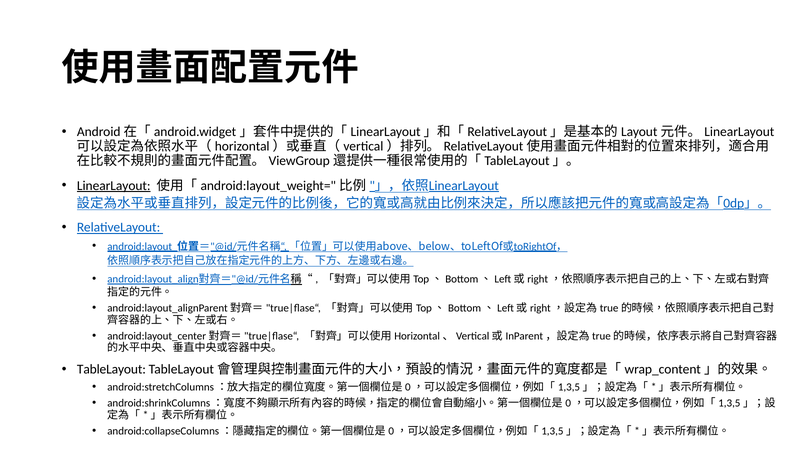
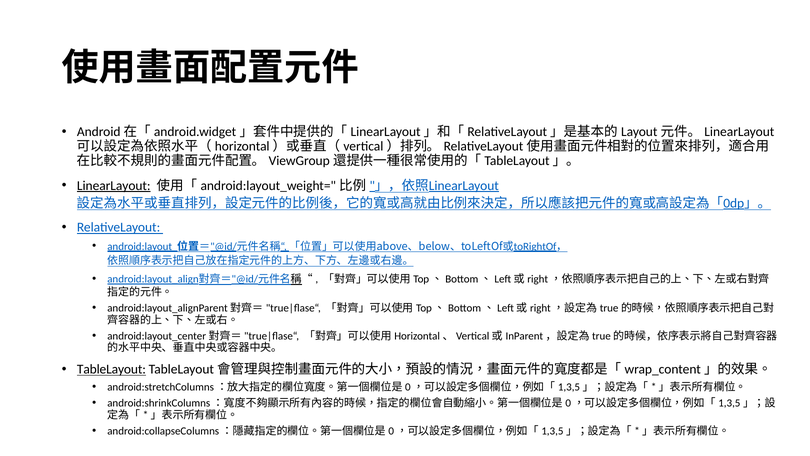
TableLayout underline: none -> present
